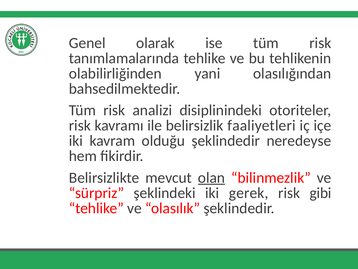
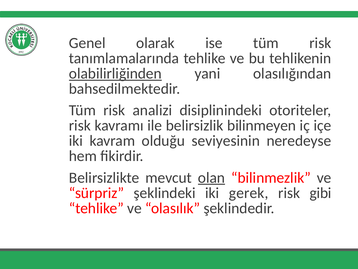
olabilirliğinden underline: none -> present
faaliyetleri: faaliyetleri -> bilinmeyen
olduğu şeklindedir: şeklindedir -> seviyesinin
